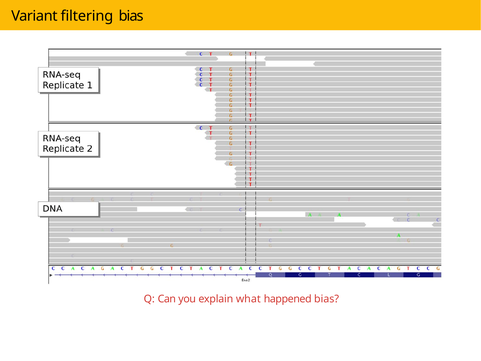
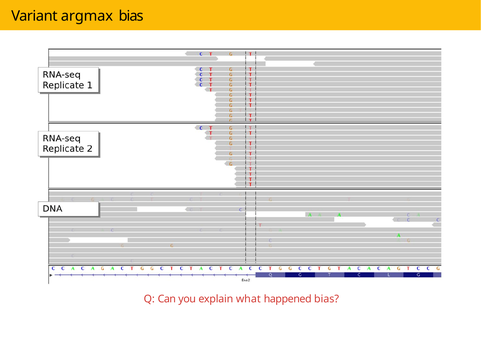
filtering: filtering -> argmax
